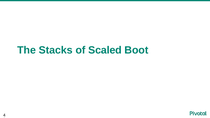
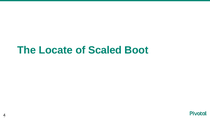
Stacks: Stacks -> Locate
